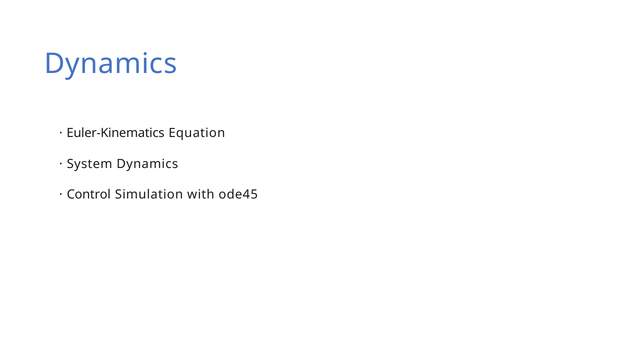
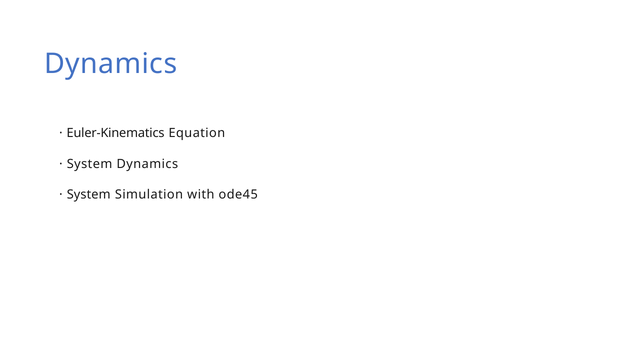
Control at (89, 194): Control -> System
